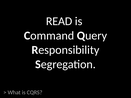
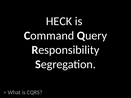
READ: READ -> HECK
